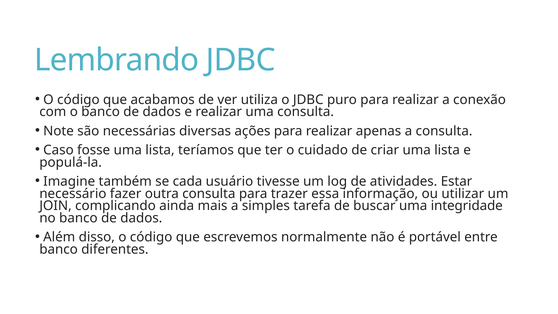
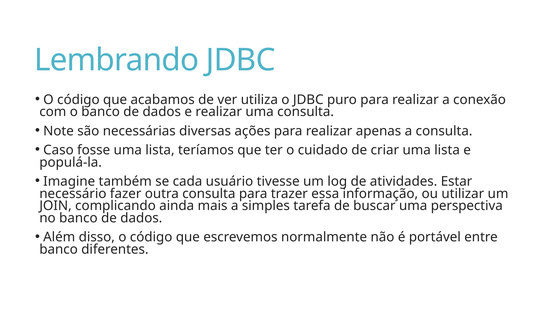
integridade: integridade -> perspectiva
